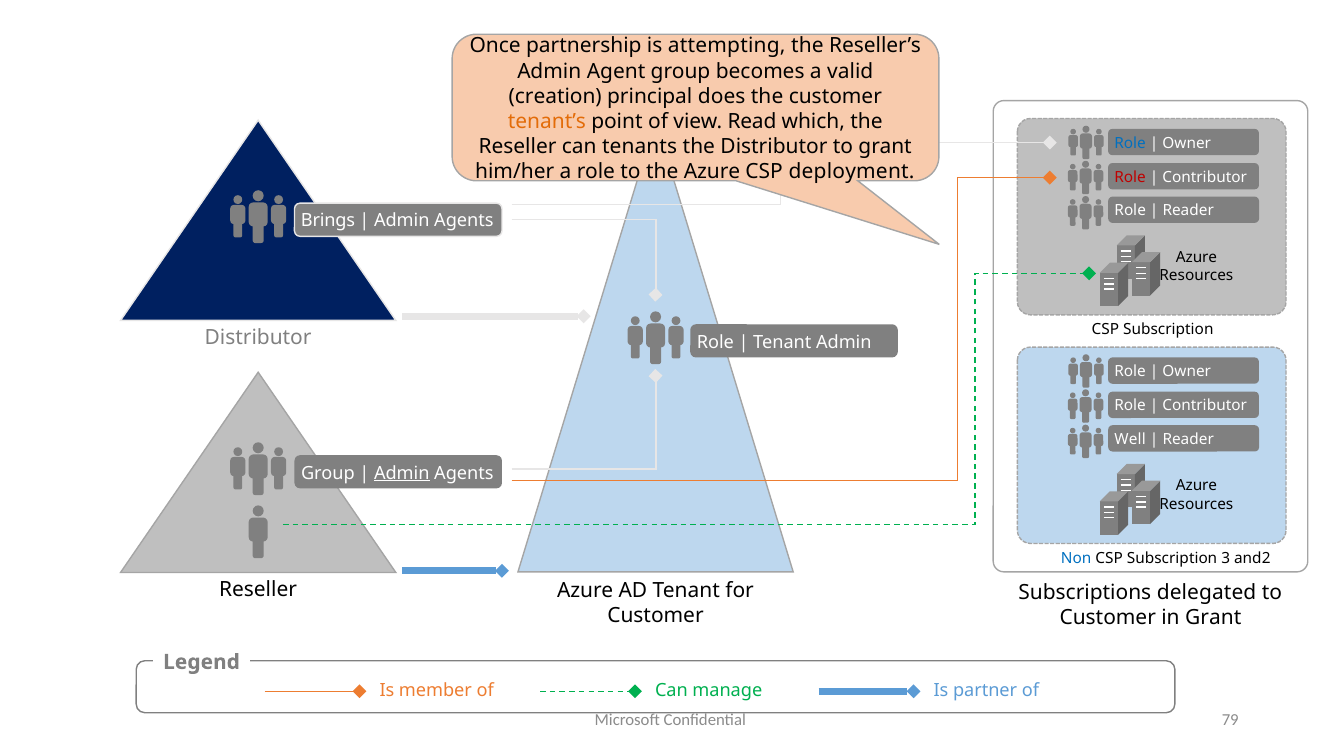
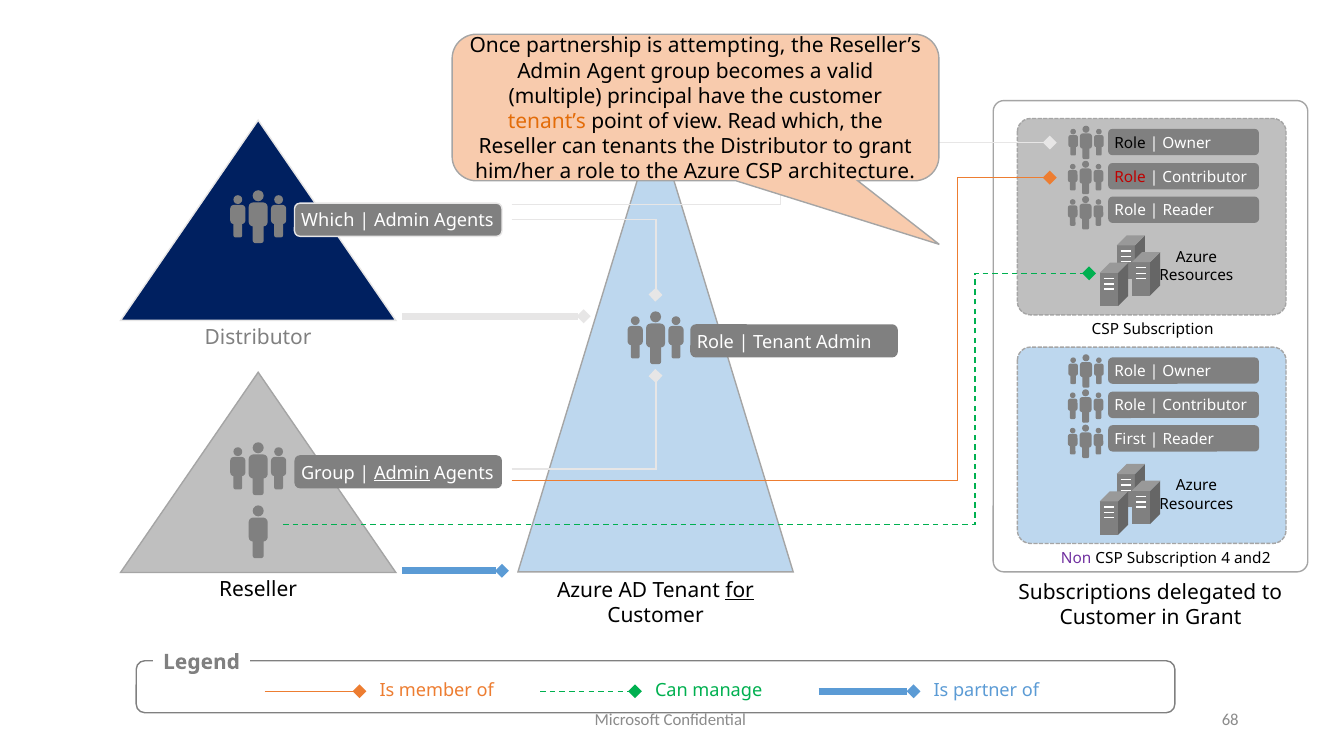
creation: creation -> multiple
does: does -> have
Role at (1130, 143) colour: blue -> black
deployment: deployment -> architecture
Brings at (328, 221): Brings -> Which
Well: Well -> First
Non colour: blue -> purple
3: 3 -> 4
for underline: none -> present
79: 79 -> 68
